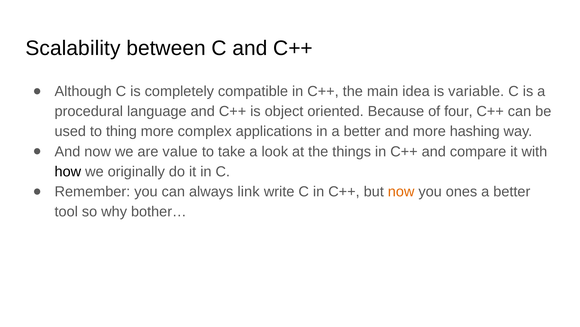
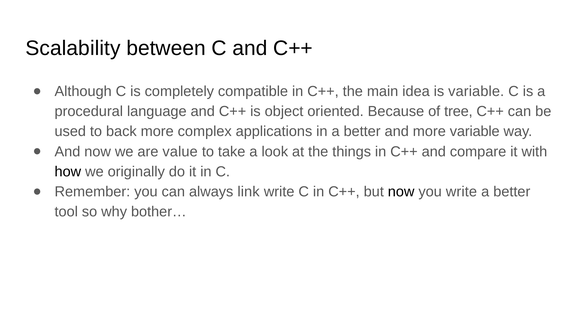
four: four -> tree
thing: thing -> back
more hashing: hashing -> variable
now at (401, 191) colour: orange -> black
you ones: ones -> write
